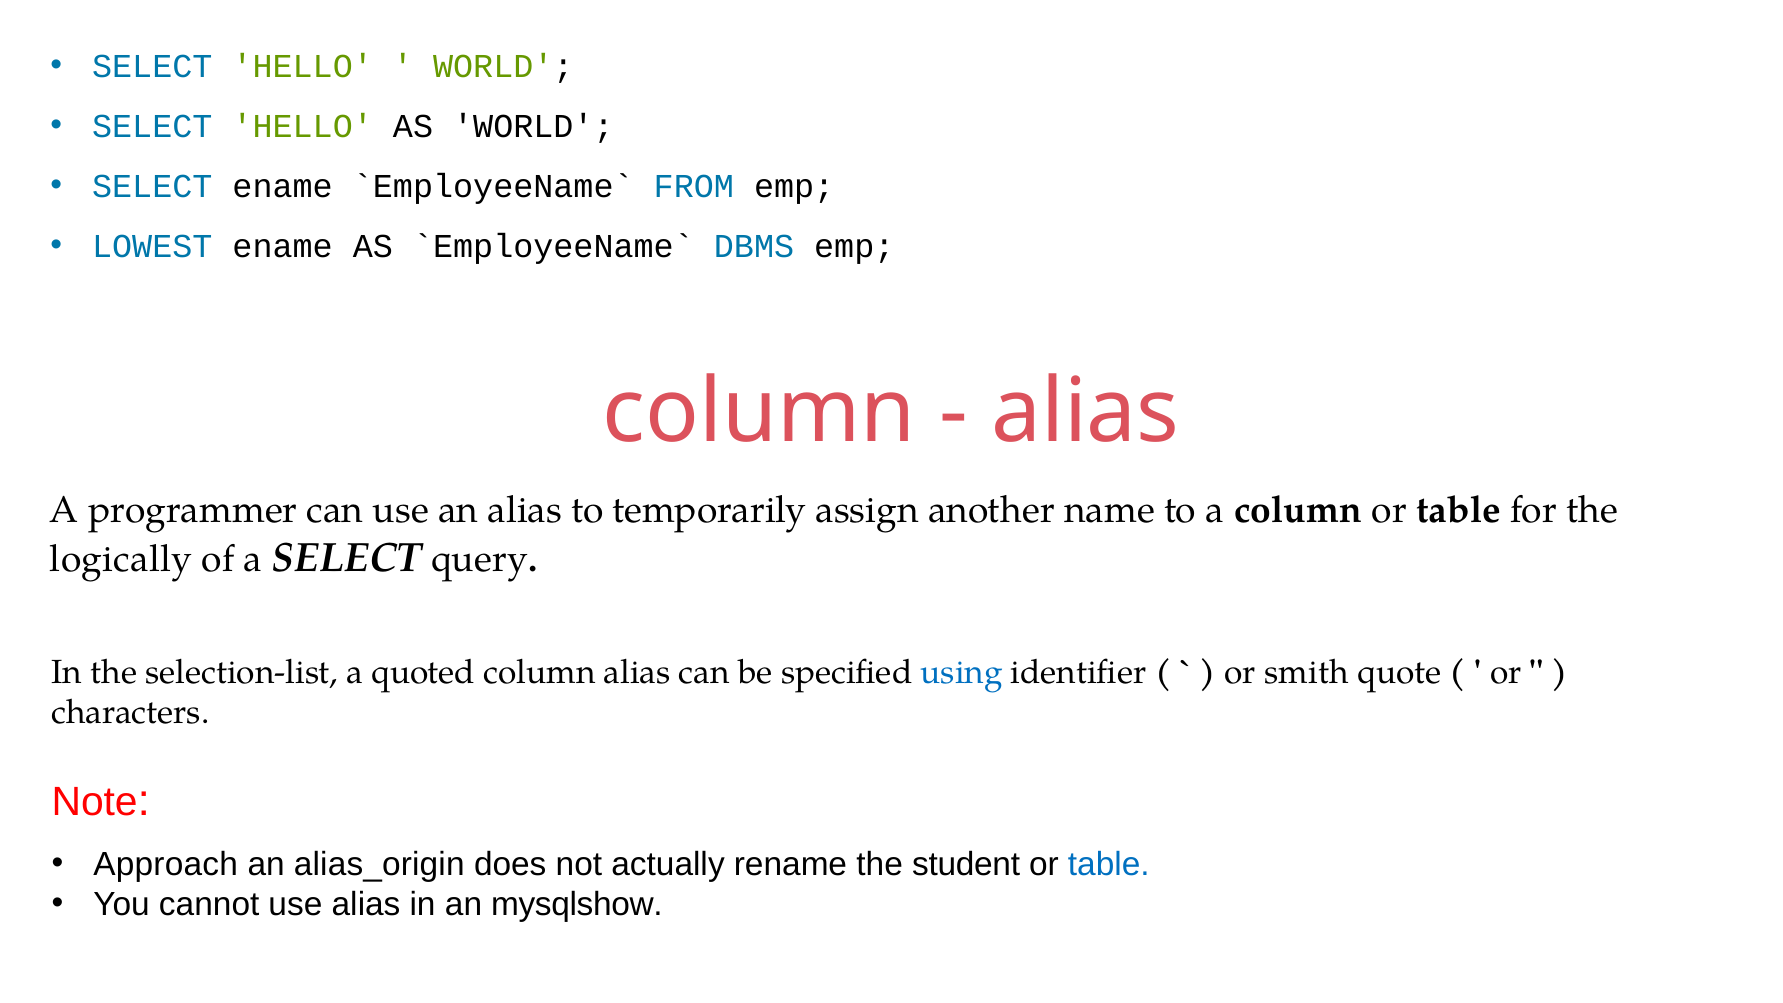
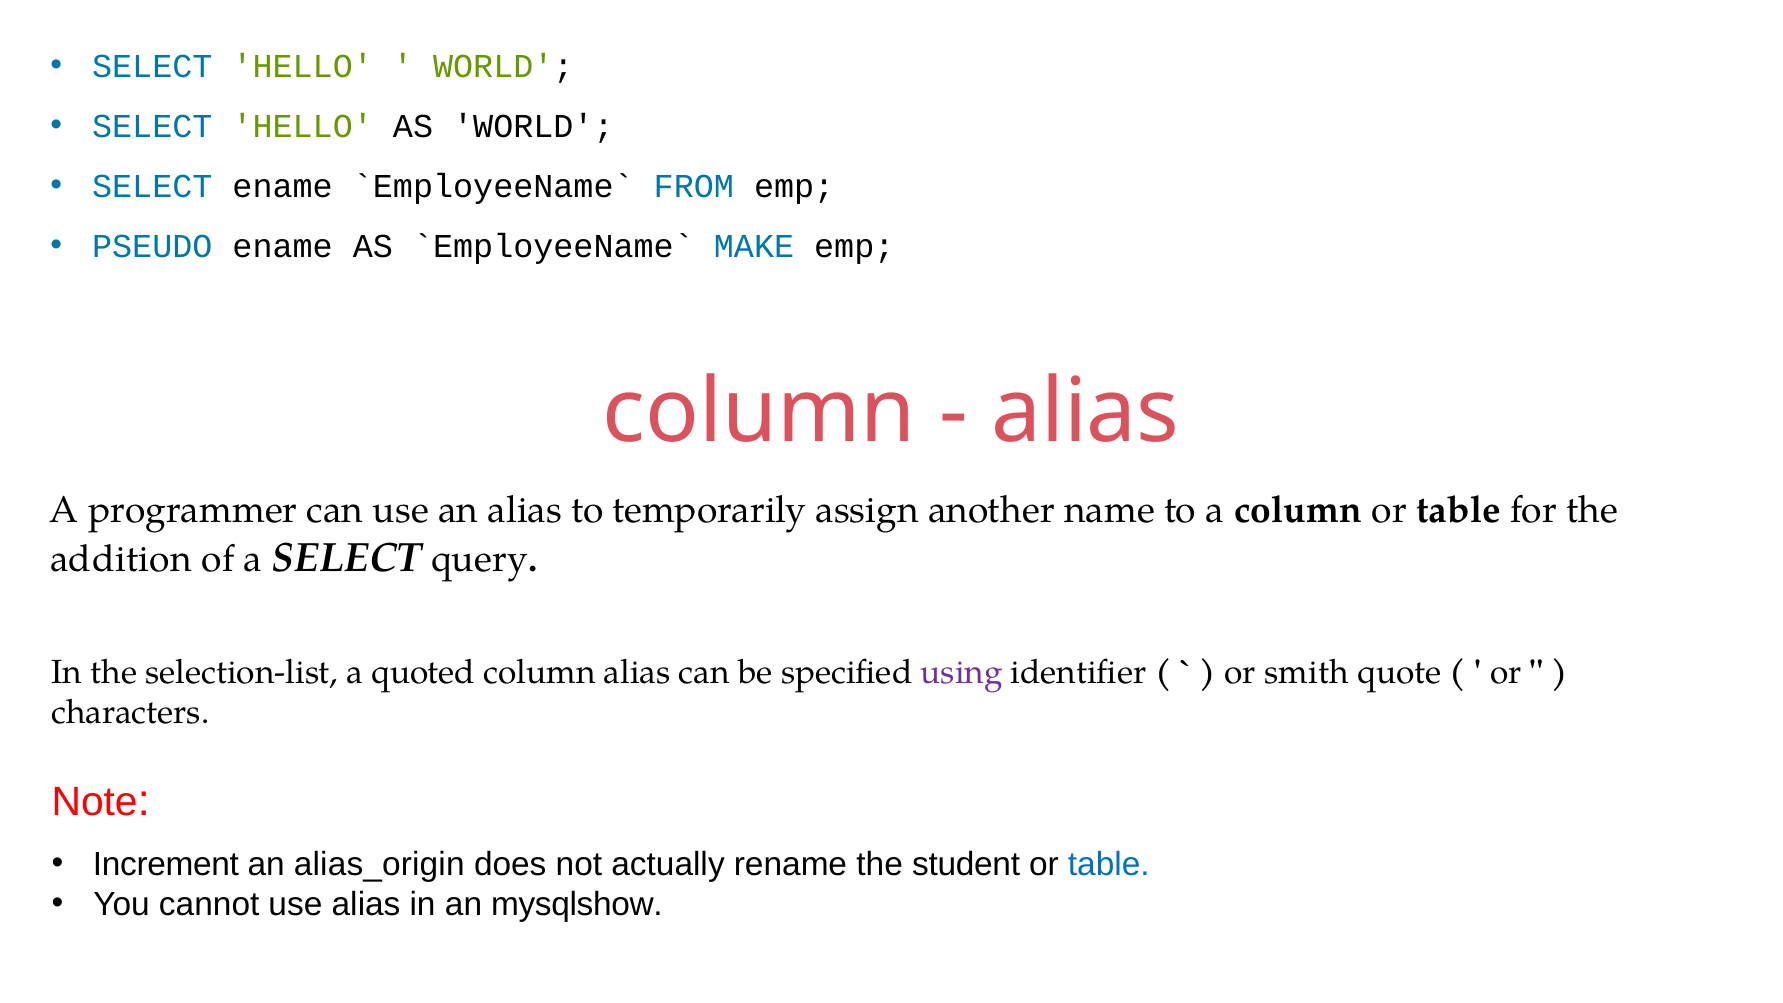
LOWEST: LOWEST -> PSEUDO
DBMS: DBMS -> MAKE
logically: logically -> addition
using colour: blue -> purple
Approach: Approach -> Increment
